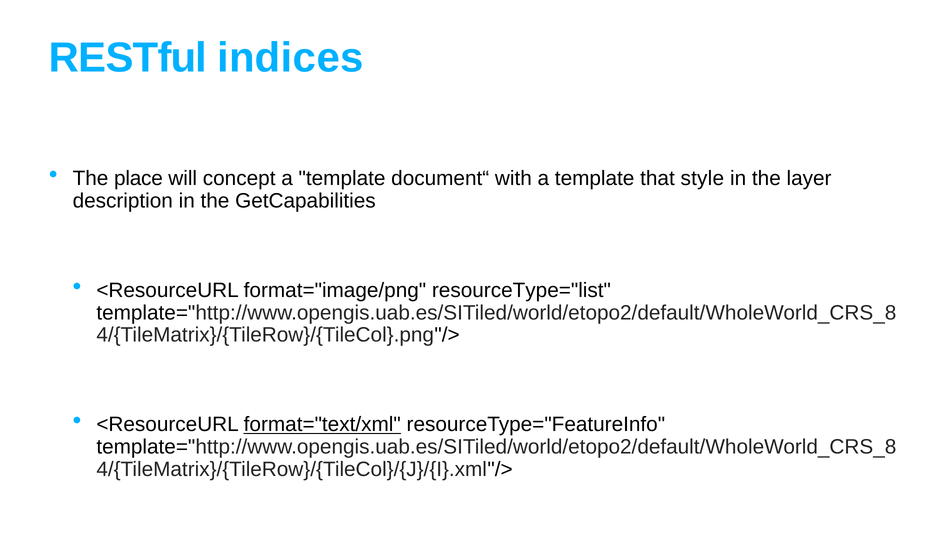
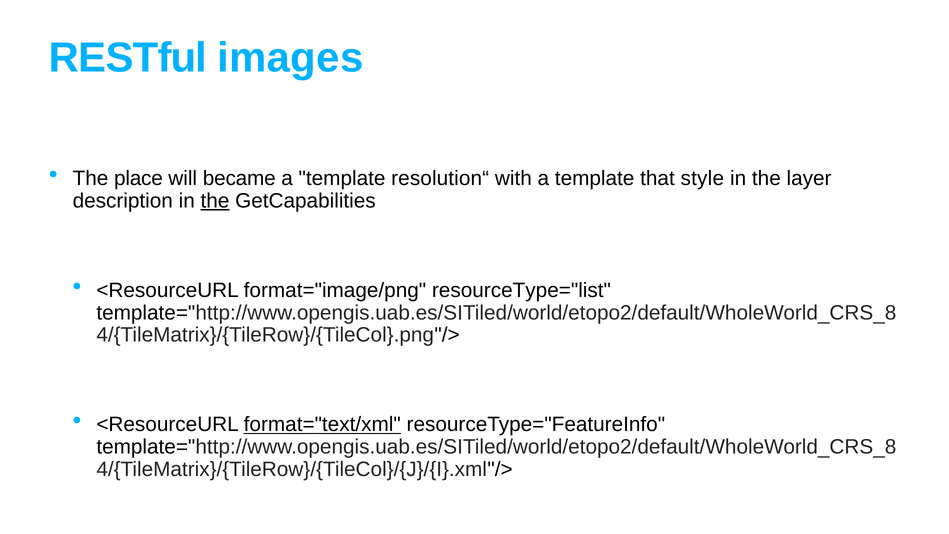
indices: indices -> images
concept: concept -> became
document“: document“ -> resolution“
the at (215, 201) underline: none -> present
